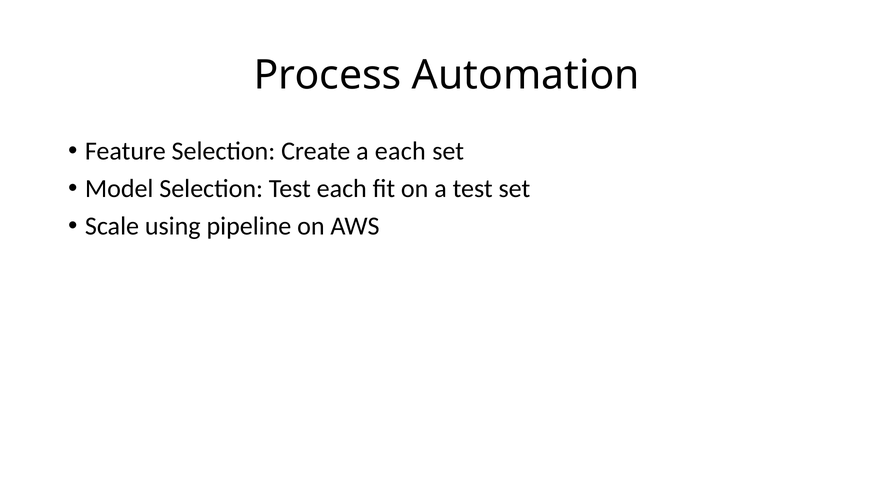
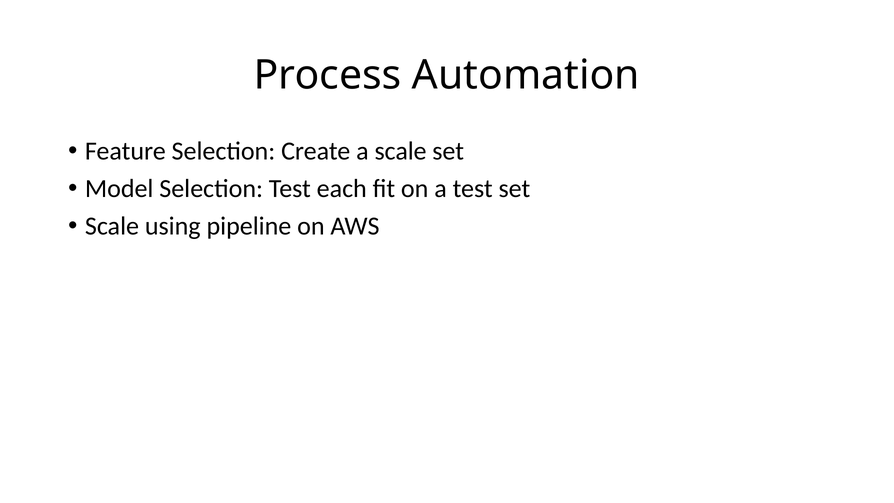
a each: each -> scale
